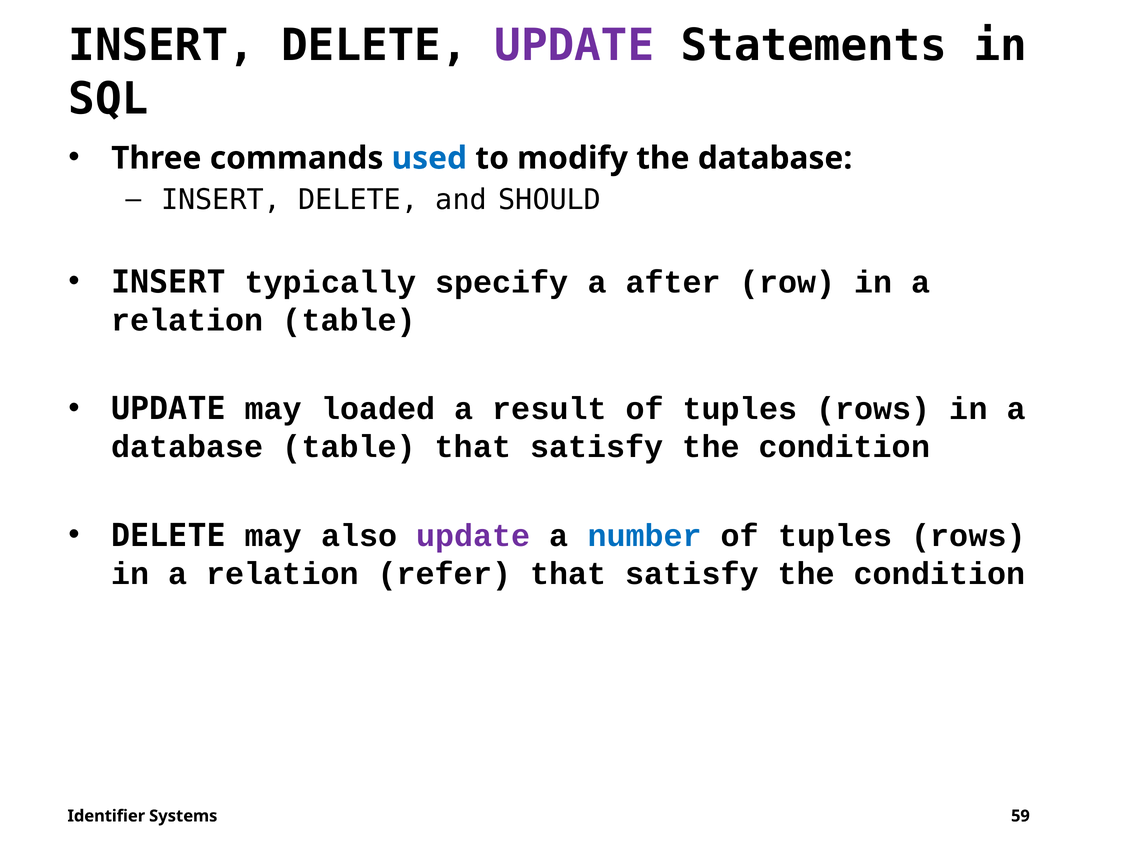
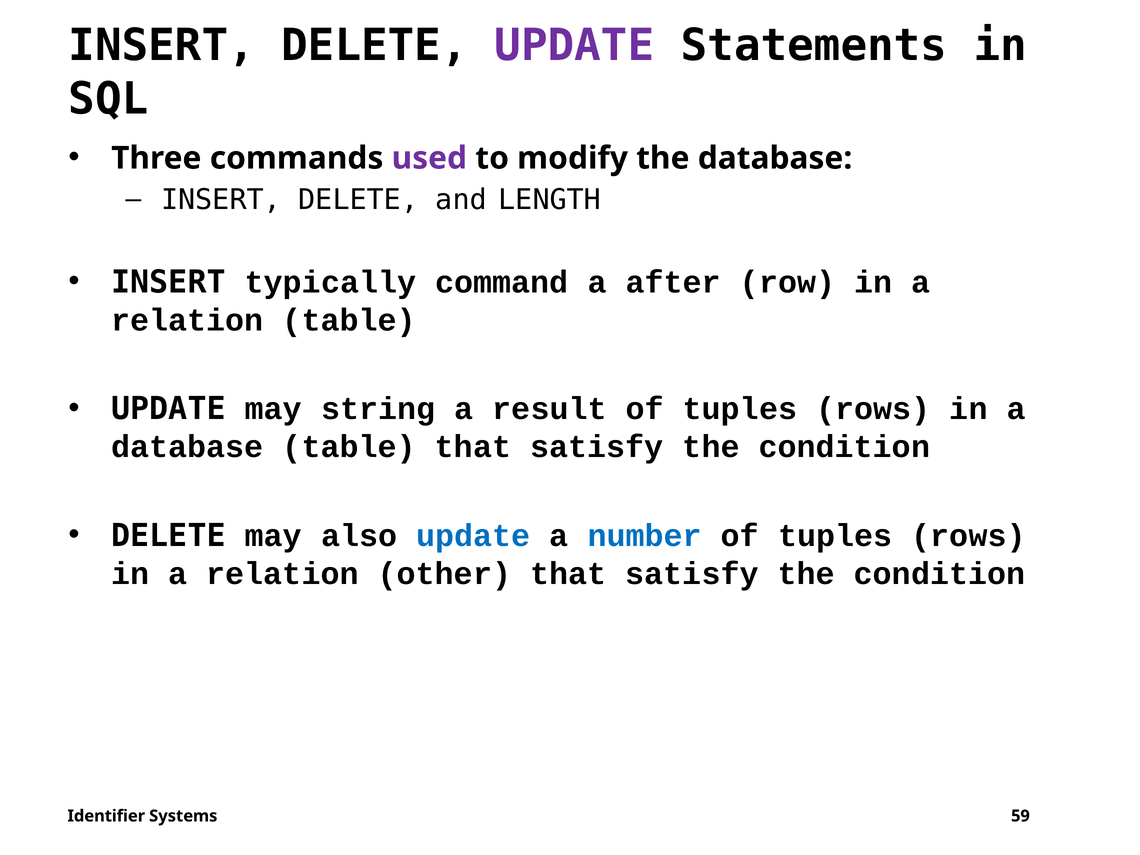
used colour: blue -> purple
SHOULD: SHOULD -> LENGTH
specify: specify -> command
loaded: loaded -> string
update at (473, 536) colour: purple -> blue
refer: refer -> other
